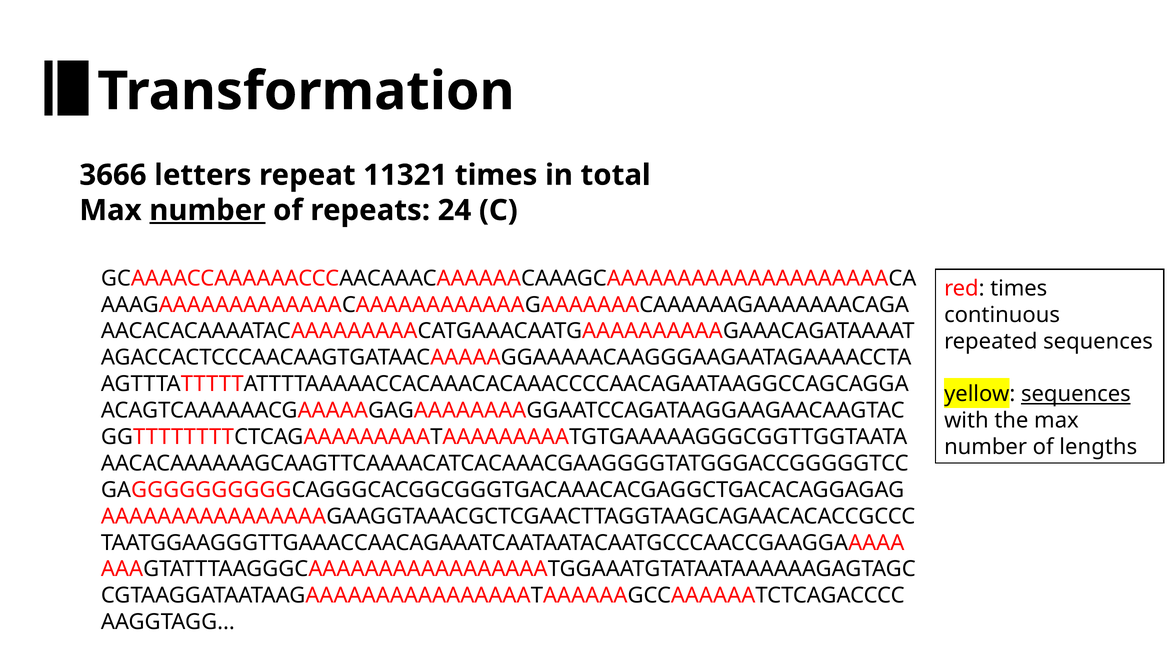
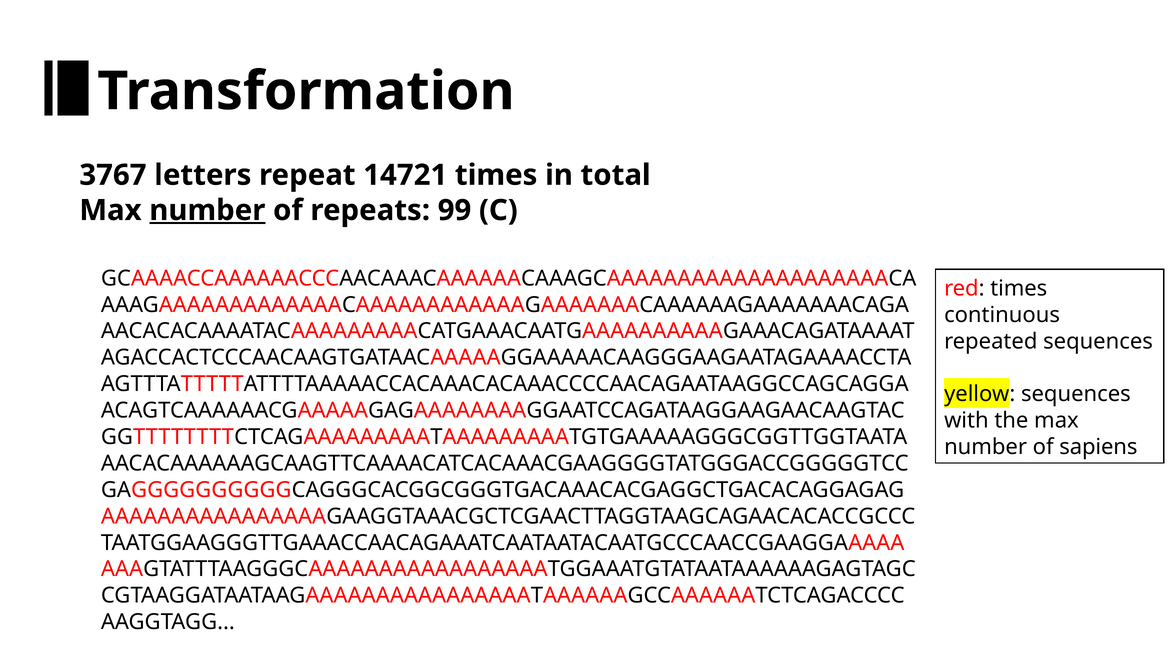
3666: 3666 -> 3767
11321: 11321 -> 14721
24: 24 -> 99
sequences at (1076, 394) underline: present -> none
lengths: lengths -> sapiens
